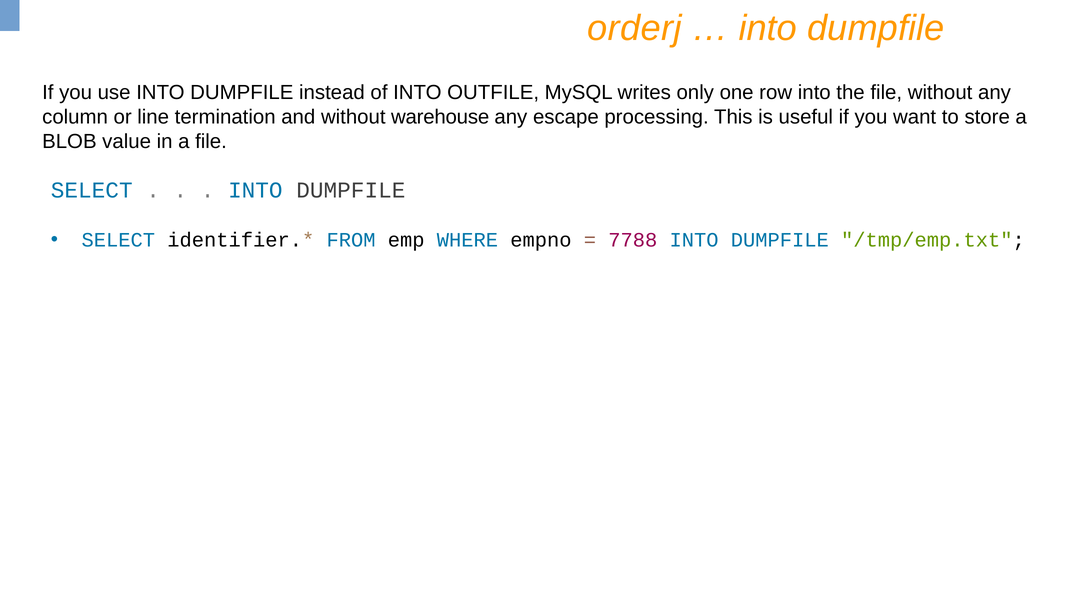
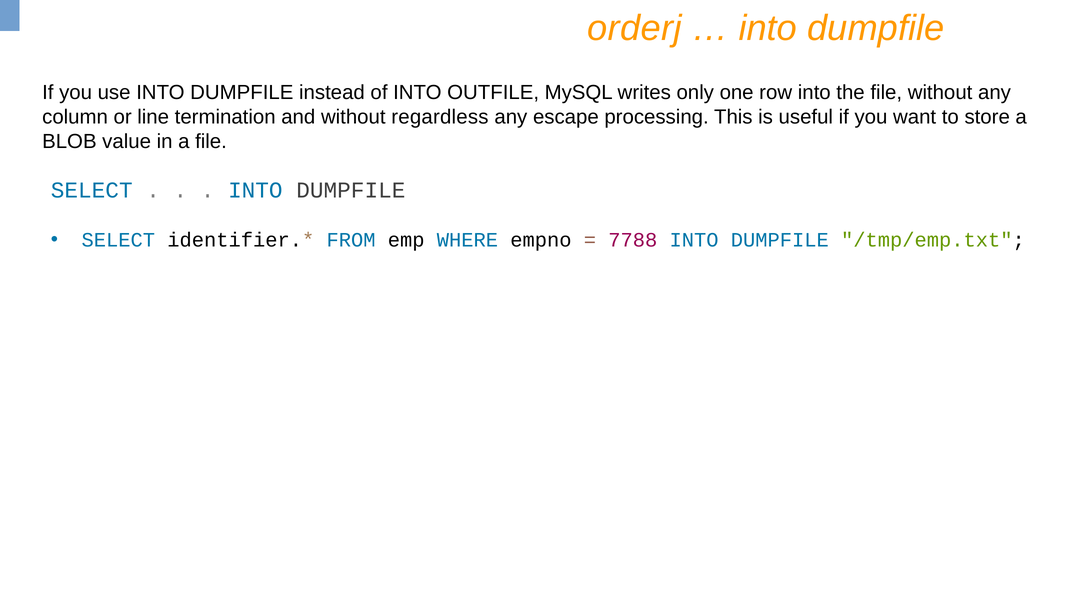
warehouse: warehouse -> regardless
